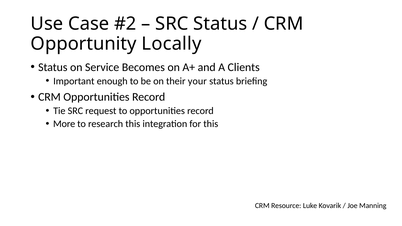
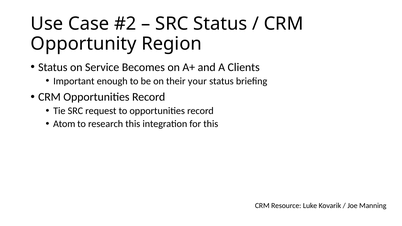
Locally: Locally -> Region
More: More -> Atom
